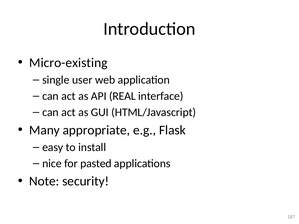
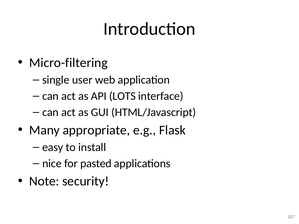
Micro-existing: Micro-existing -> Micro-filtering
REAL: REAL -> LOTS
